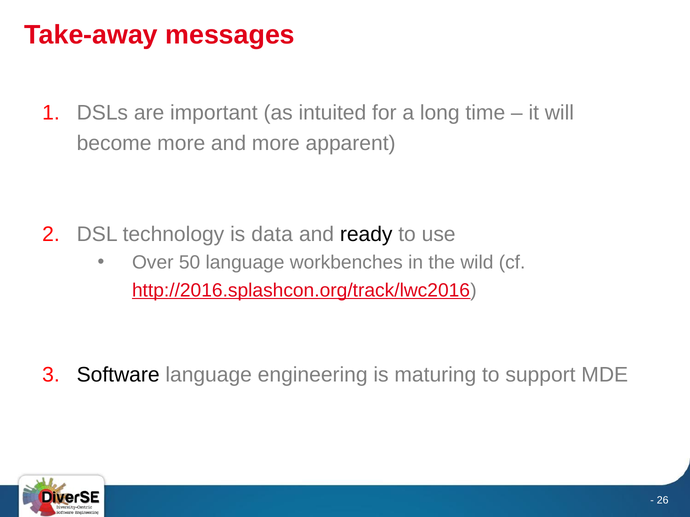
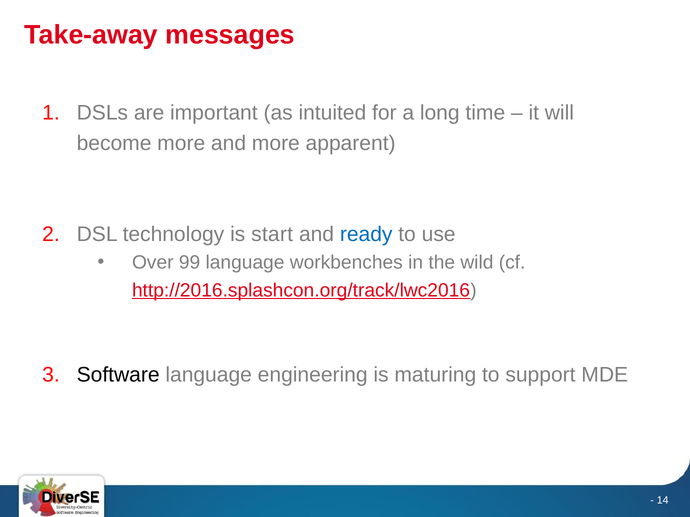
data: data -> start
ready colour: black -> blue
50: 50 -> 99
26: 26 -> 14
